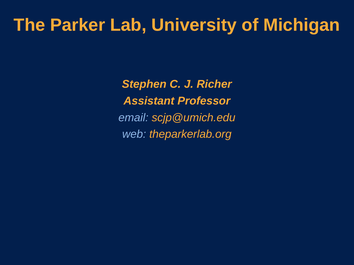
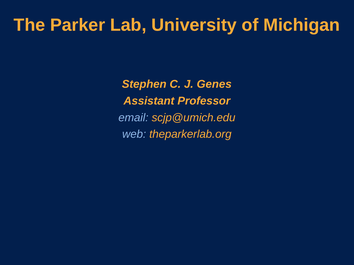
Richer: Richer -> Genes
